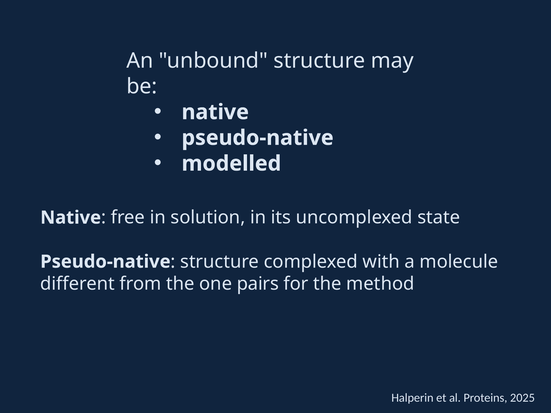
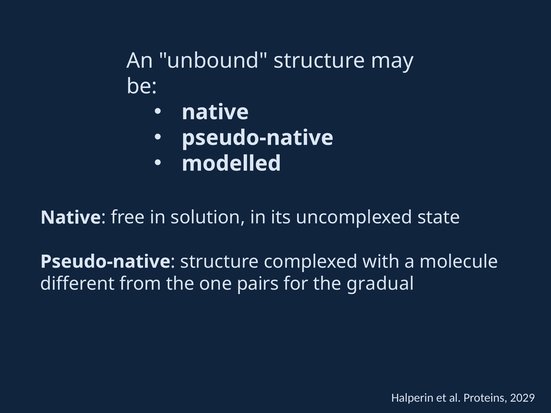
method: method -> gradual
2025: 2025 -> 2029
